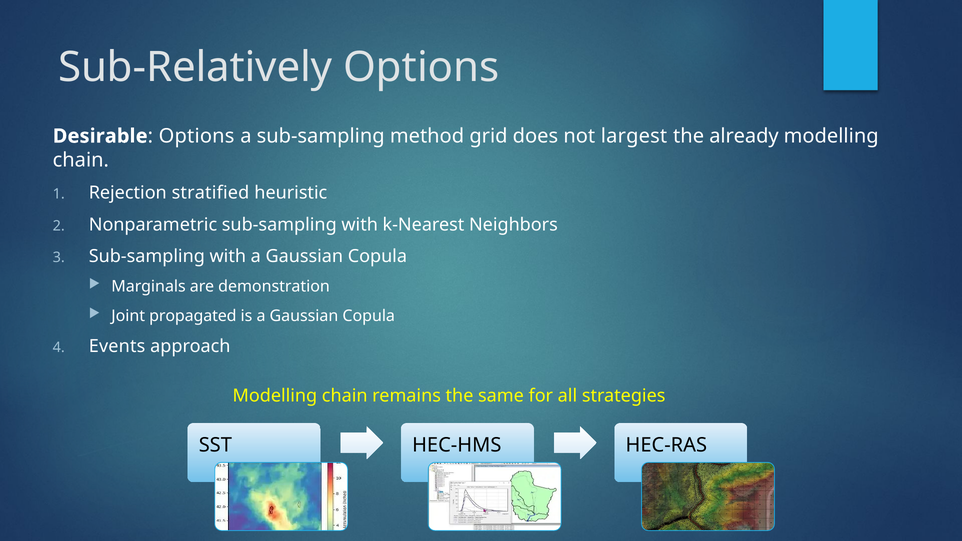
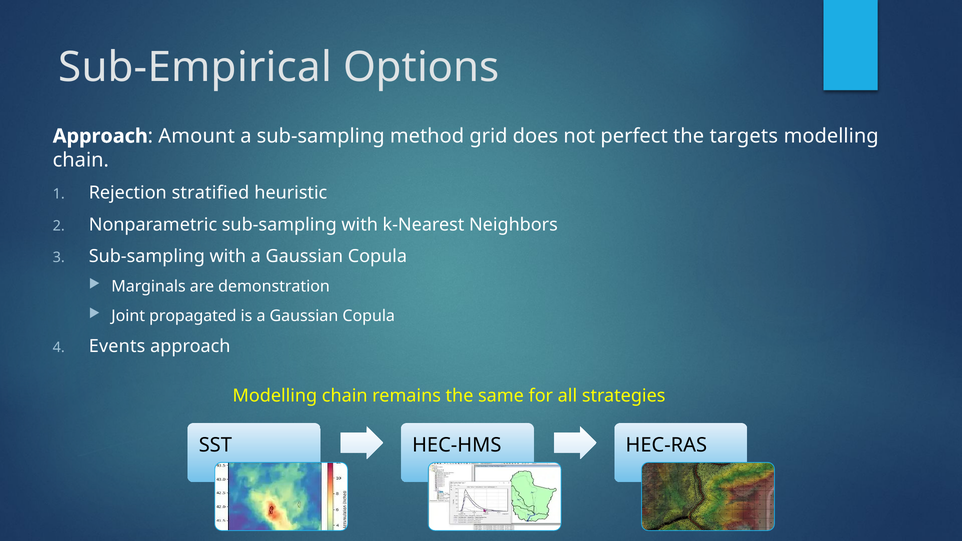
Sub-Relatively: Sub-Relatively -> Sub-Empirical
Desirable at (100, 136): Desirable -> Approach
Options at (197, 136): Options -> Amount
largest: largest -> perfect
already: already -> targets
